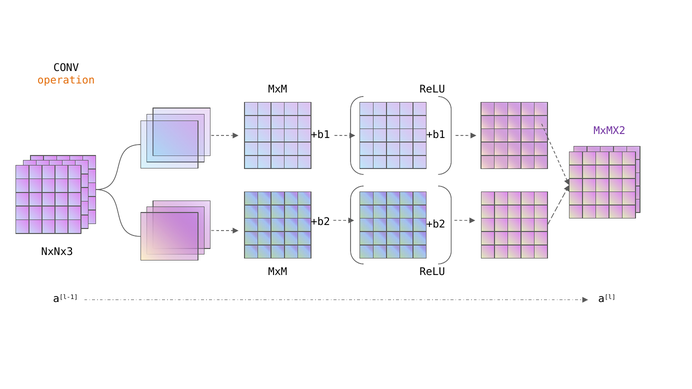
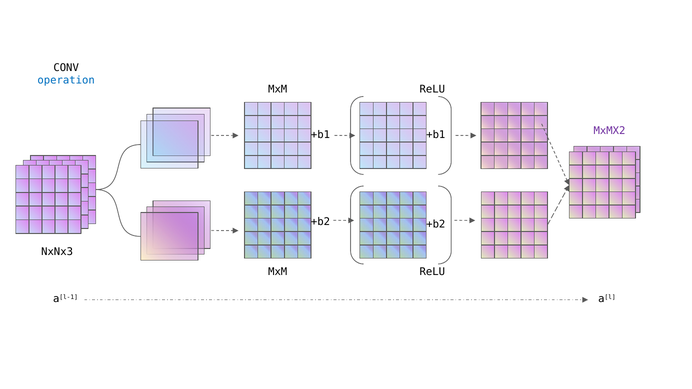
operation colour: orange -> blue
